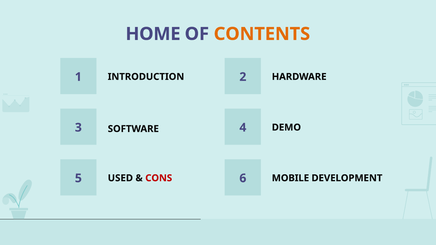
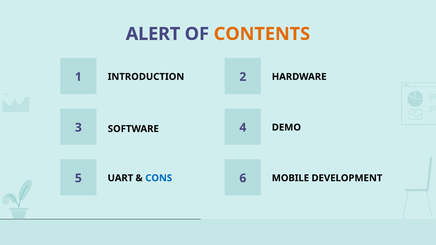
HOME: HOME -> ALERT
USED: USED -> UART
CONS colour: red -> blue
